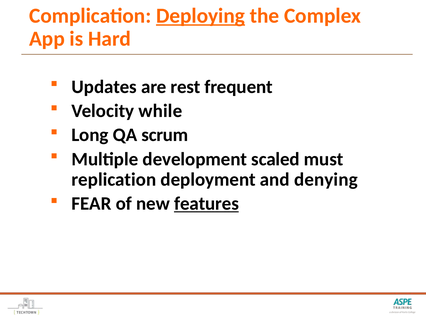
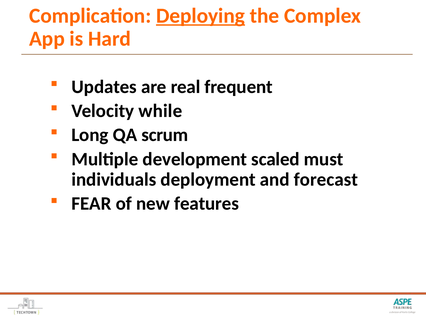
rest: rest -> real
replication: replication -> individuals
denying: denying -> forecast
features underline: present -> none
